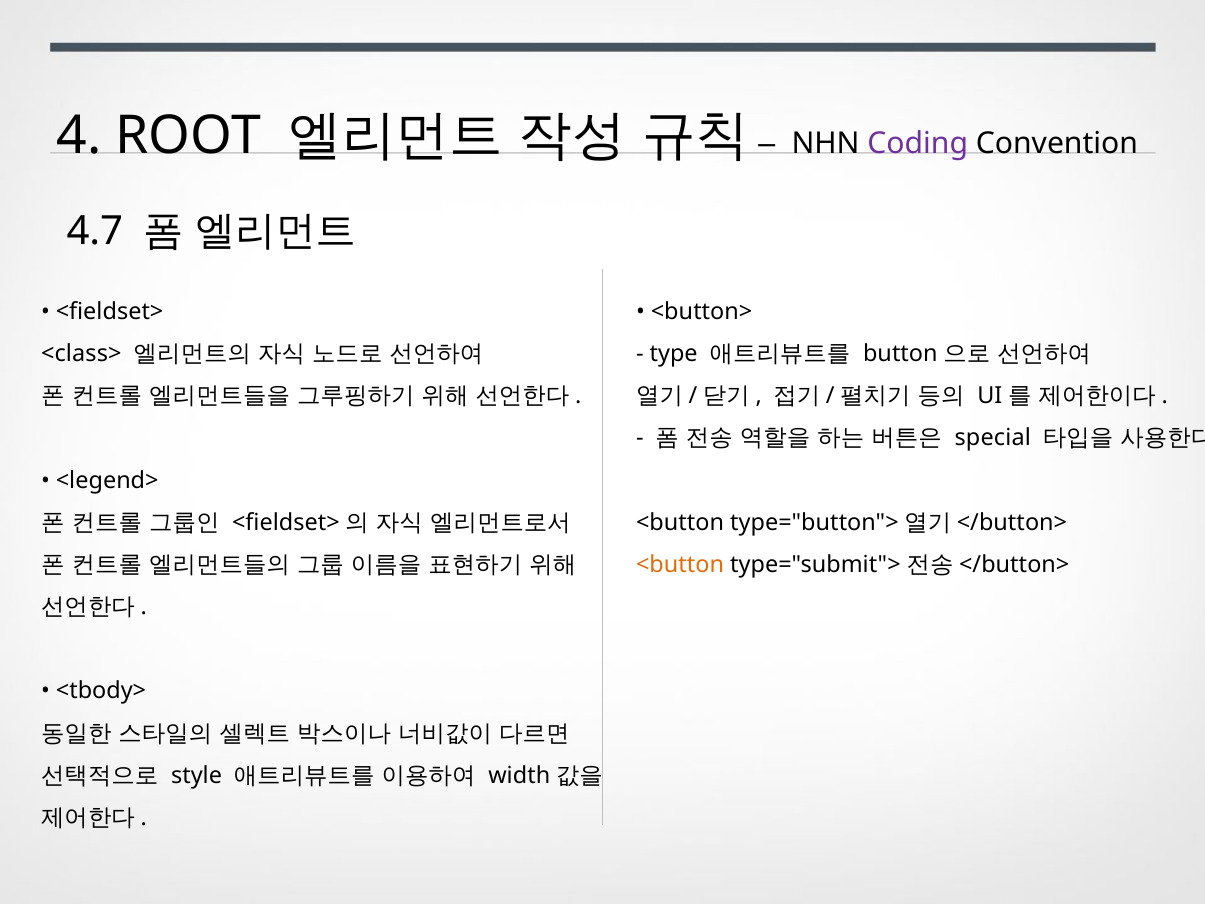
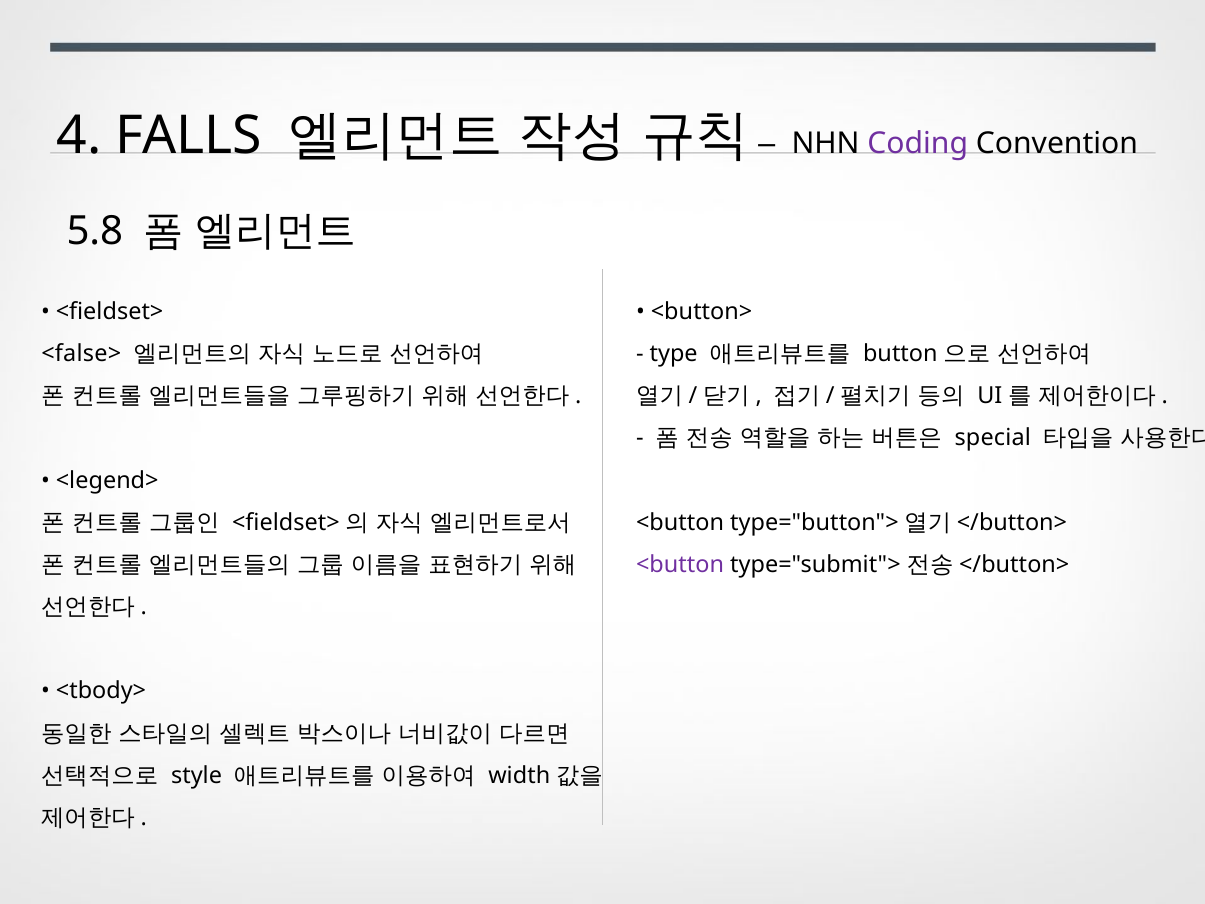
ROOT: ROOT -> FALLS
4.7: 4.7 -> 5.8
<class>: <class> -> <false>
<button at (680, 564) colour: orange -> purple
